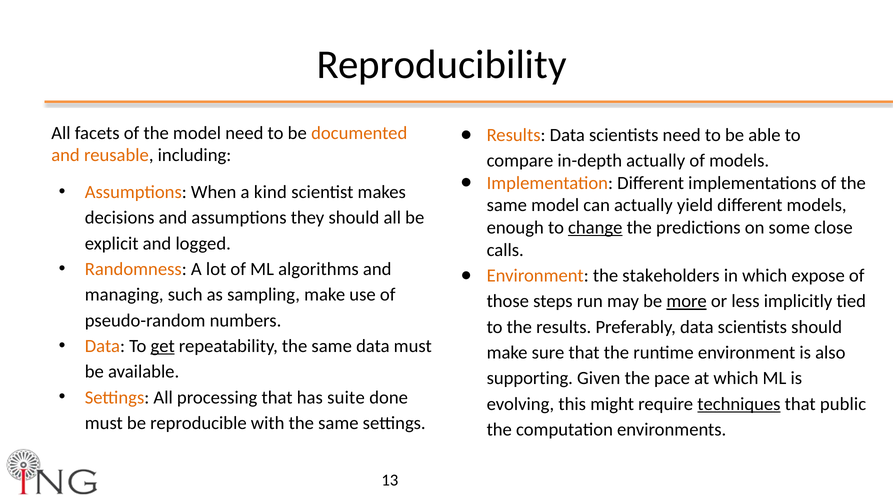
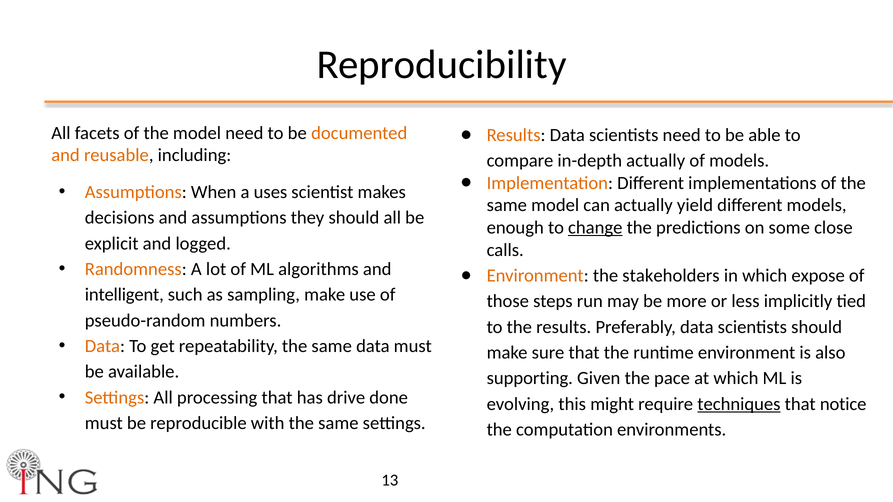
kind: kind -> uses
managing: managing -> intelligent
more underline: present -> none
get underline: present -> none
suite: suite -> drive
public: public -> notice
